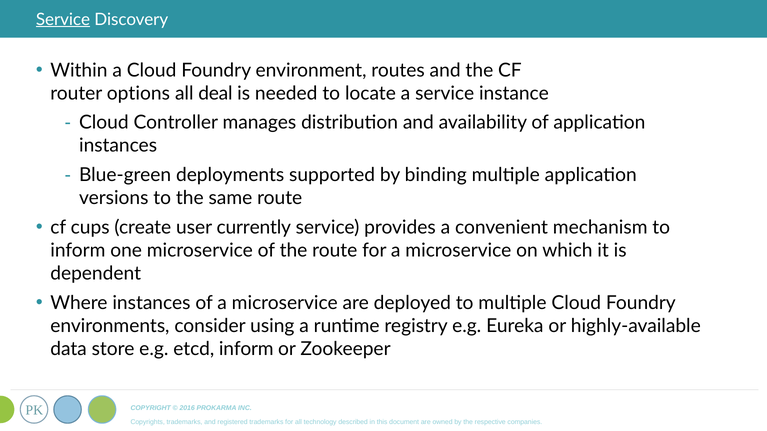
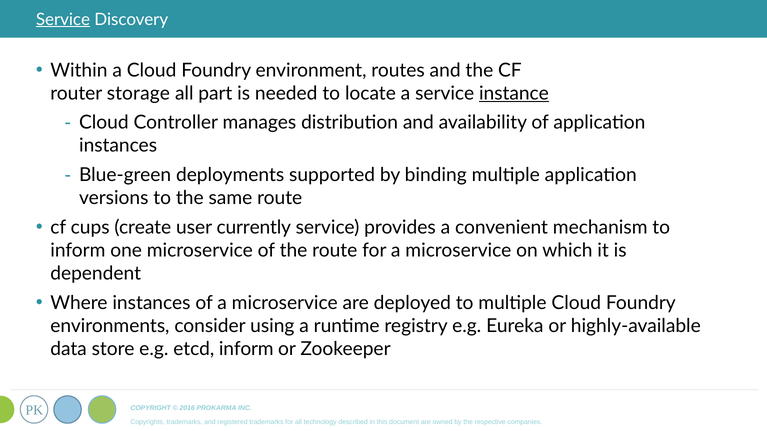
options: options -> storage
deal: deal -> part
instance underline: none -> present
